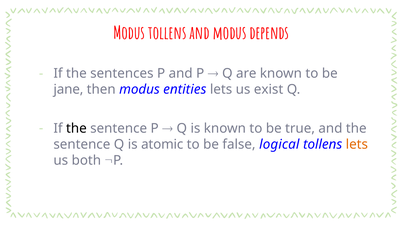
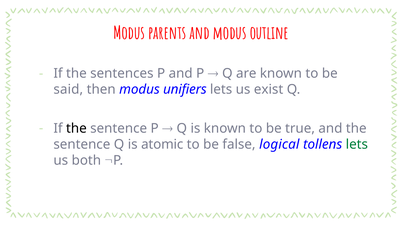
Modus tollens: tollens -> parents
depends: depends -> outline
jane: jane -> said
entities: entities -> unifiers
lets at (357, 145) colour: orange -> green
